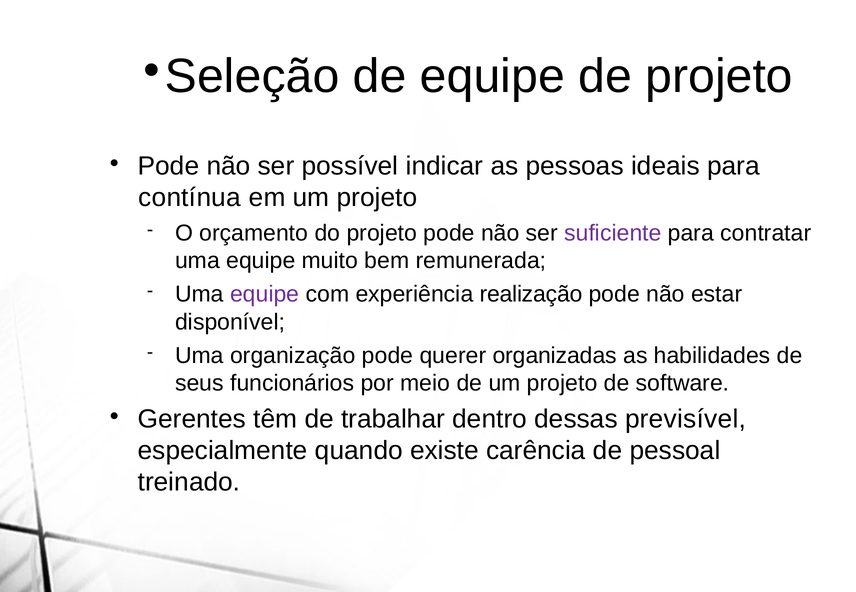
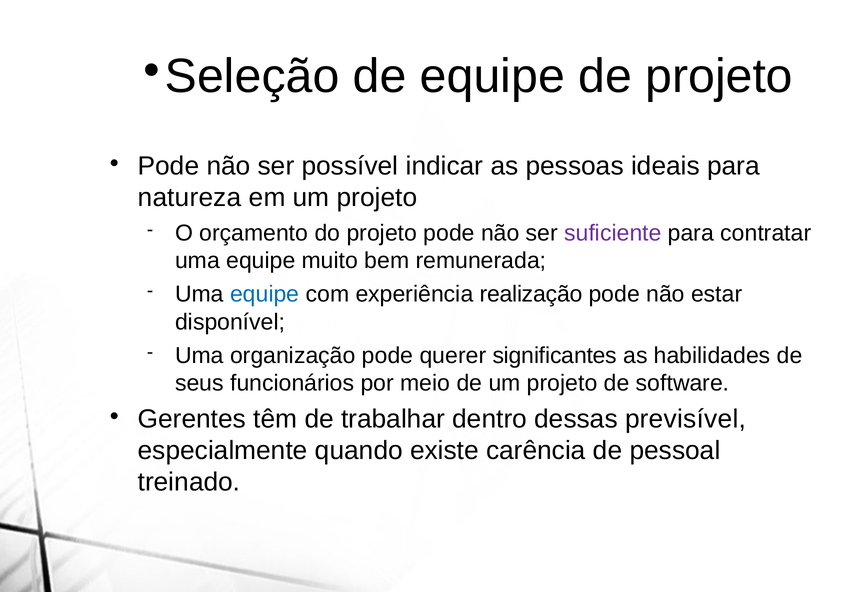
contínua: contínua -> natureza
equipe at (265, 295) colour: purple -> blue
organizadas: organizadas -> significantes
